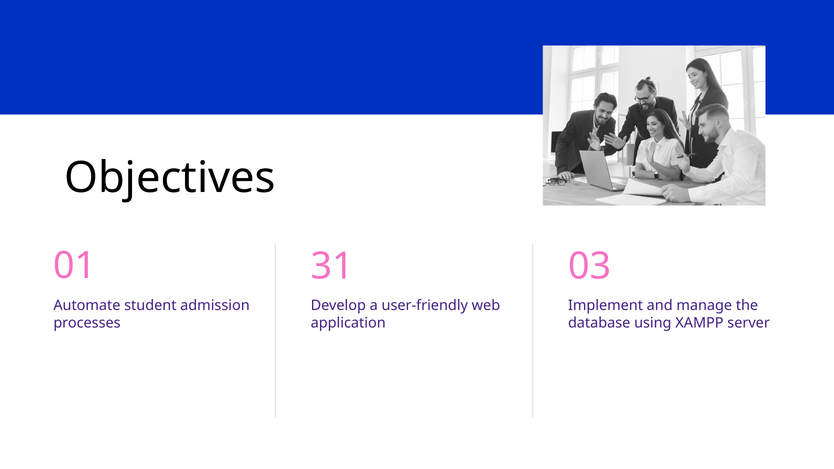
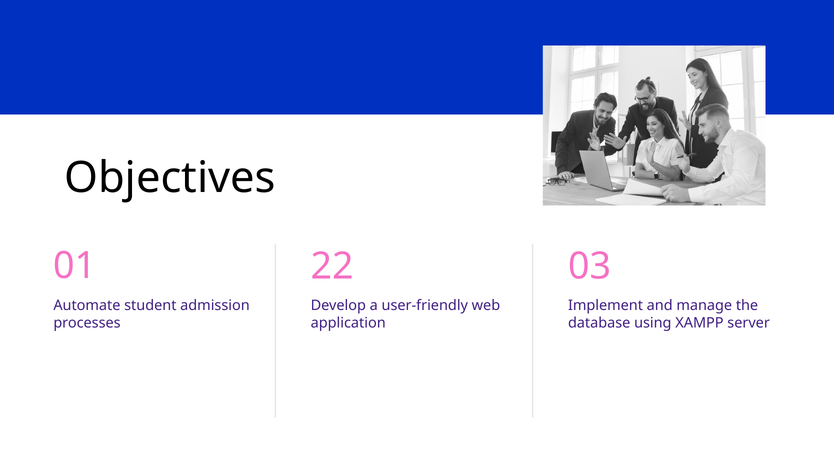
31: 31 -> 22
